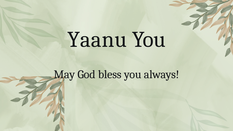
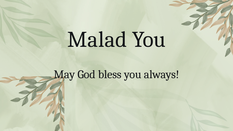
Yaanu: Yaanu -> Malad
